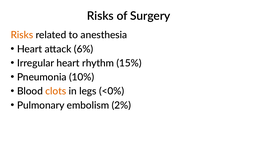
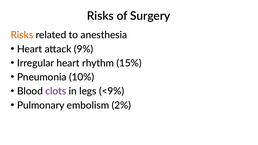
6%: 6% -> 9%
clots colour: orange -> purple
<0%: <0% -> <9%
